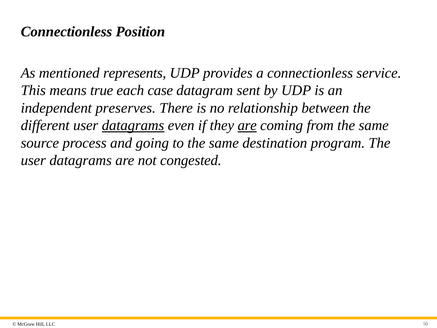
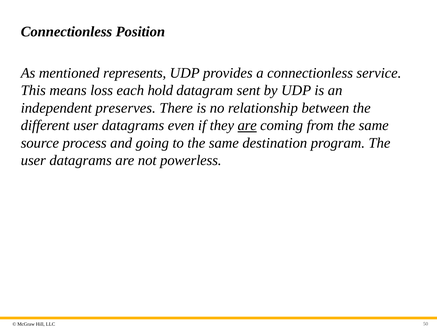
true: true -> loss
case: case -> hold
datagrams at (133, 125) underline: present -> none
congested: congested -> powerless
